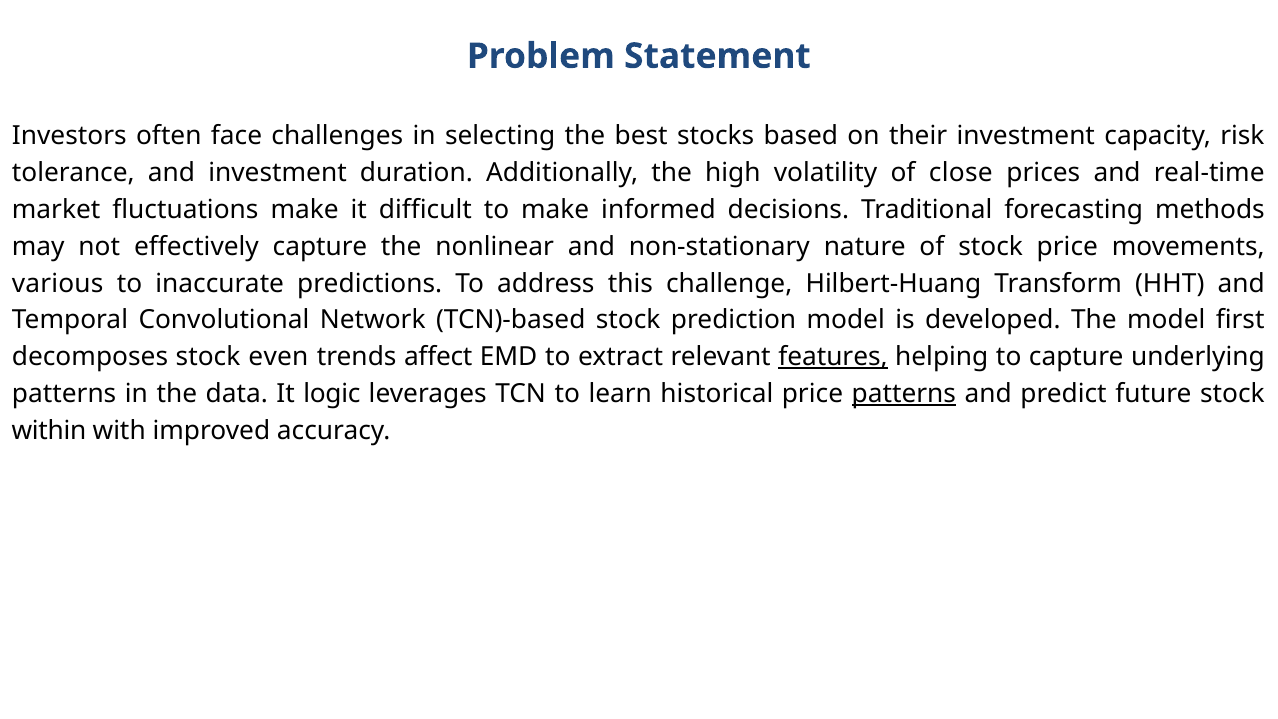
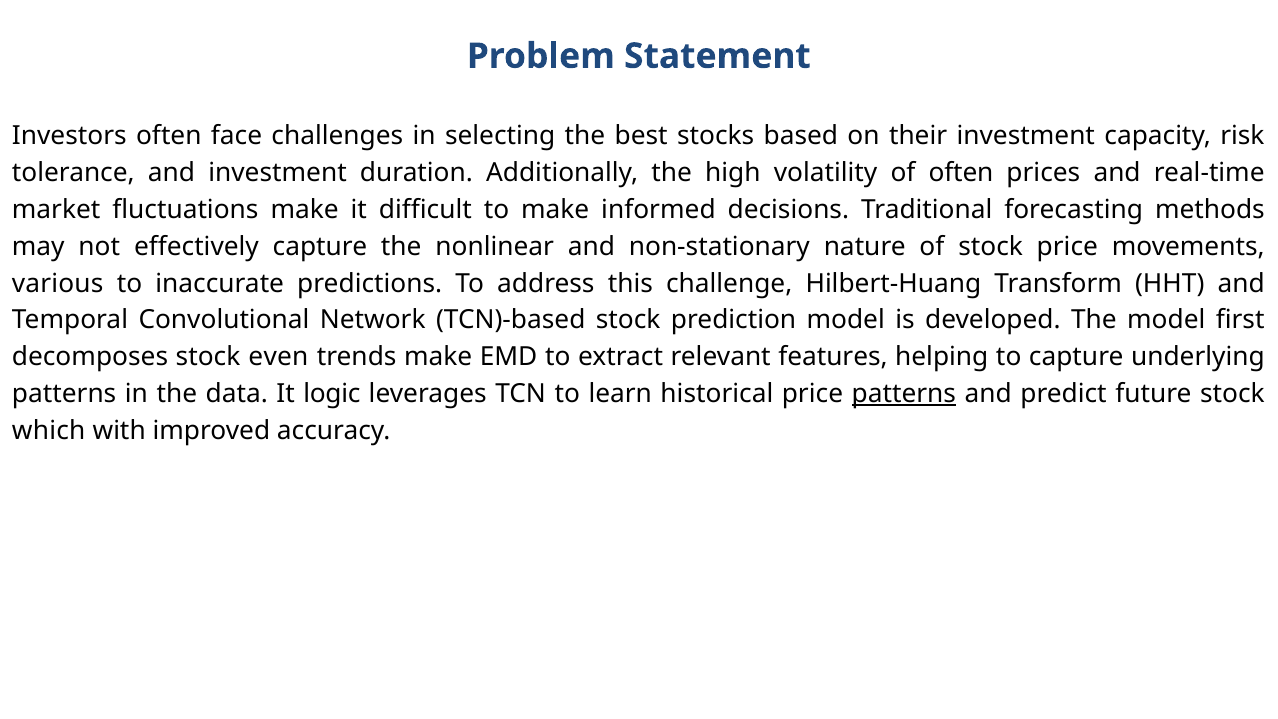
of close: close -> often
trends affect: affect -> make
features underline: present -> none
within: within -> which
